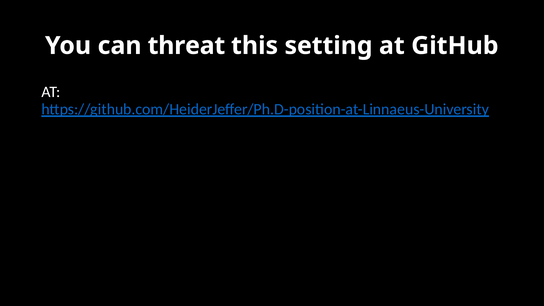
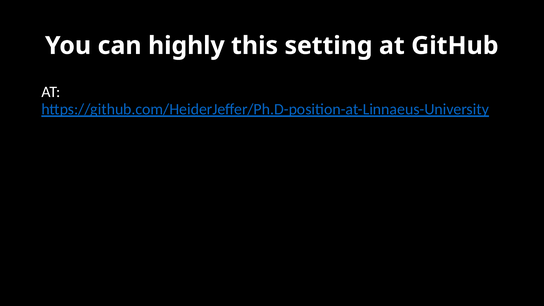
threat: threat -> highly
